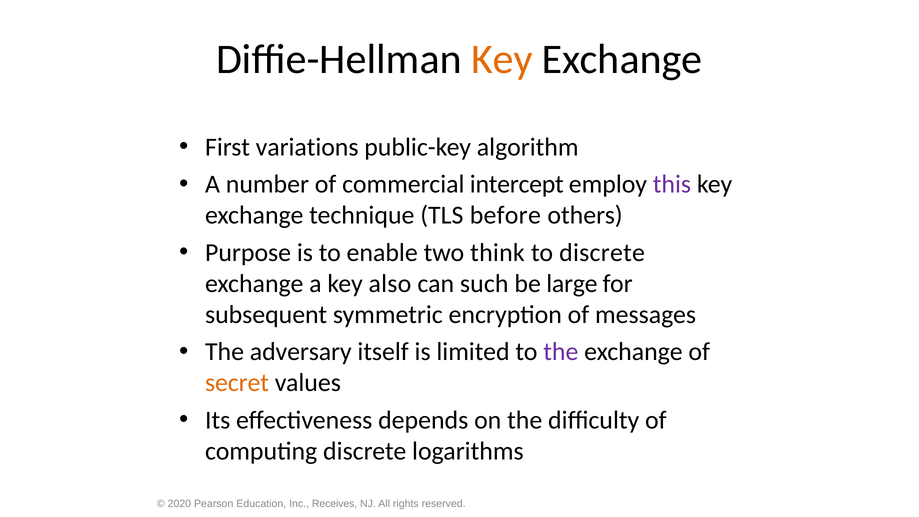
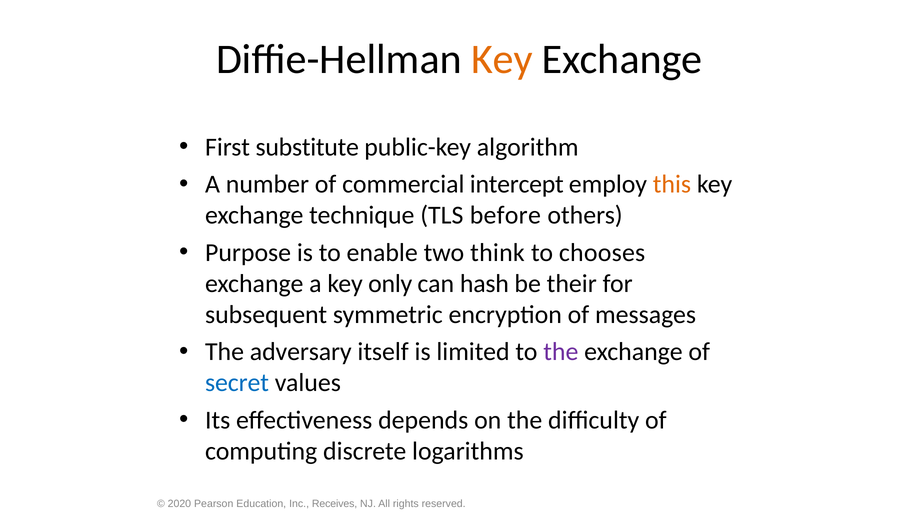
variations: variations -> substitute
this colour: purple -> orange
to discrete: discrete -> chooses
also: also -> only
such: such -> hash
large: large -> their
secret colour: orange -> blue
